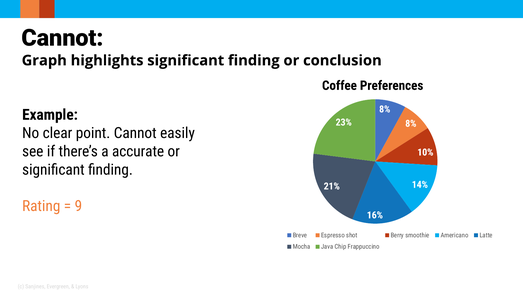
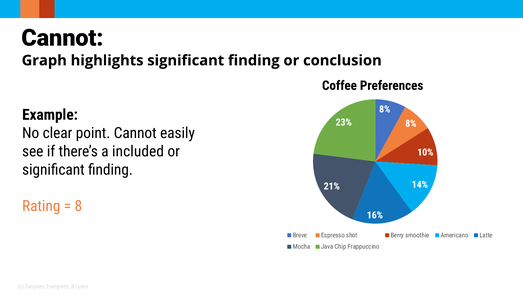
accurate: accurate -> included
9: 9 -> 8
